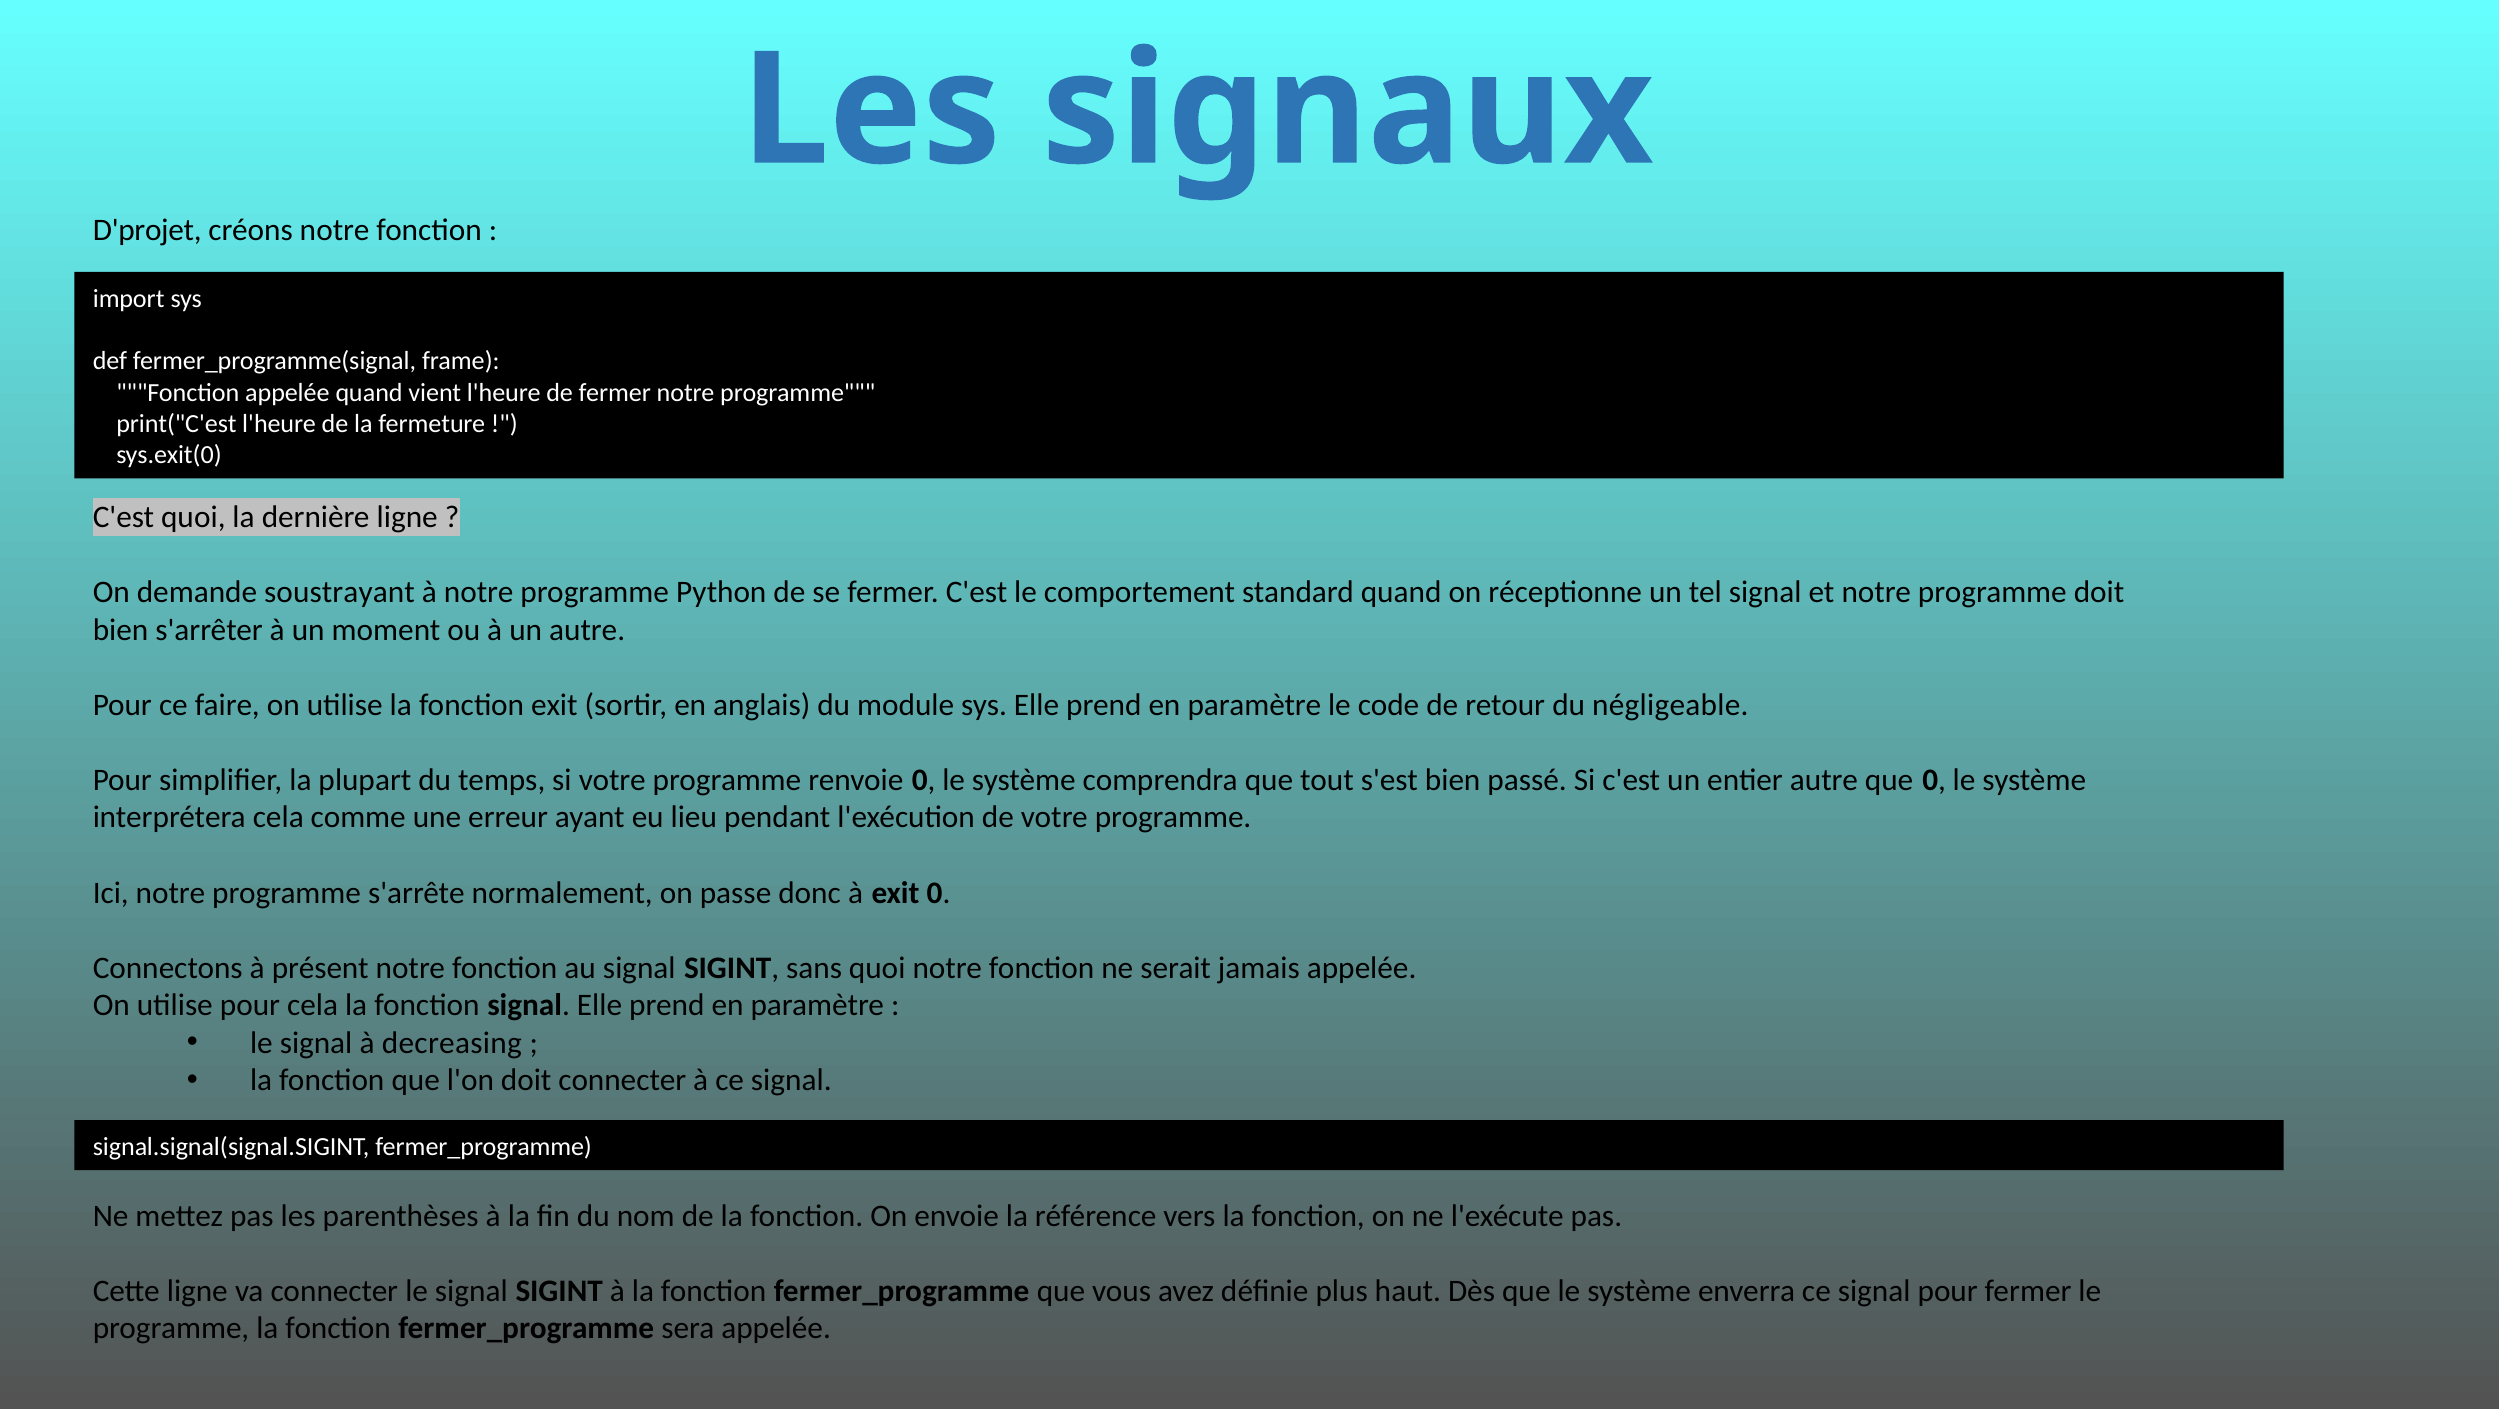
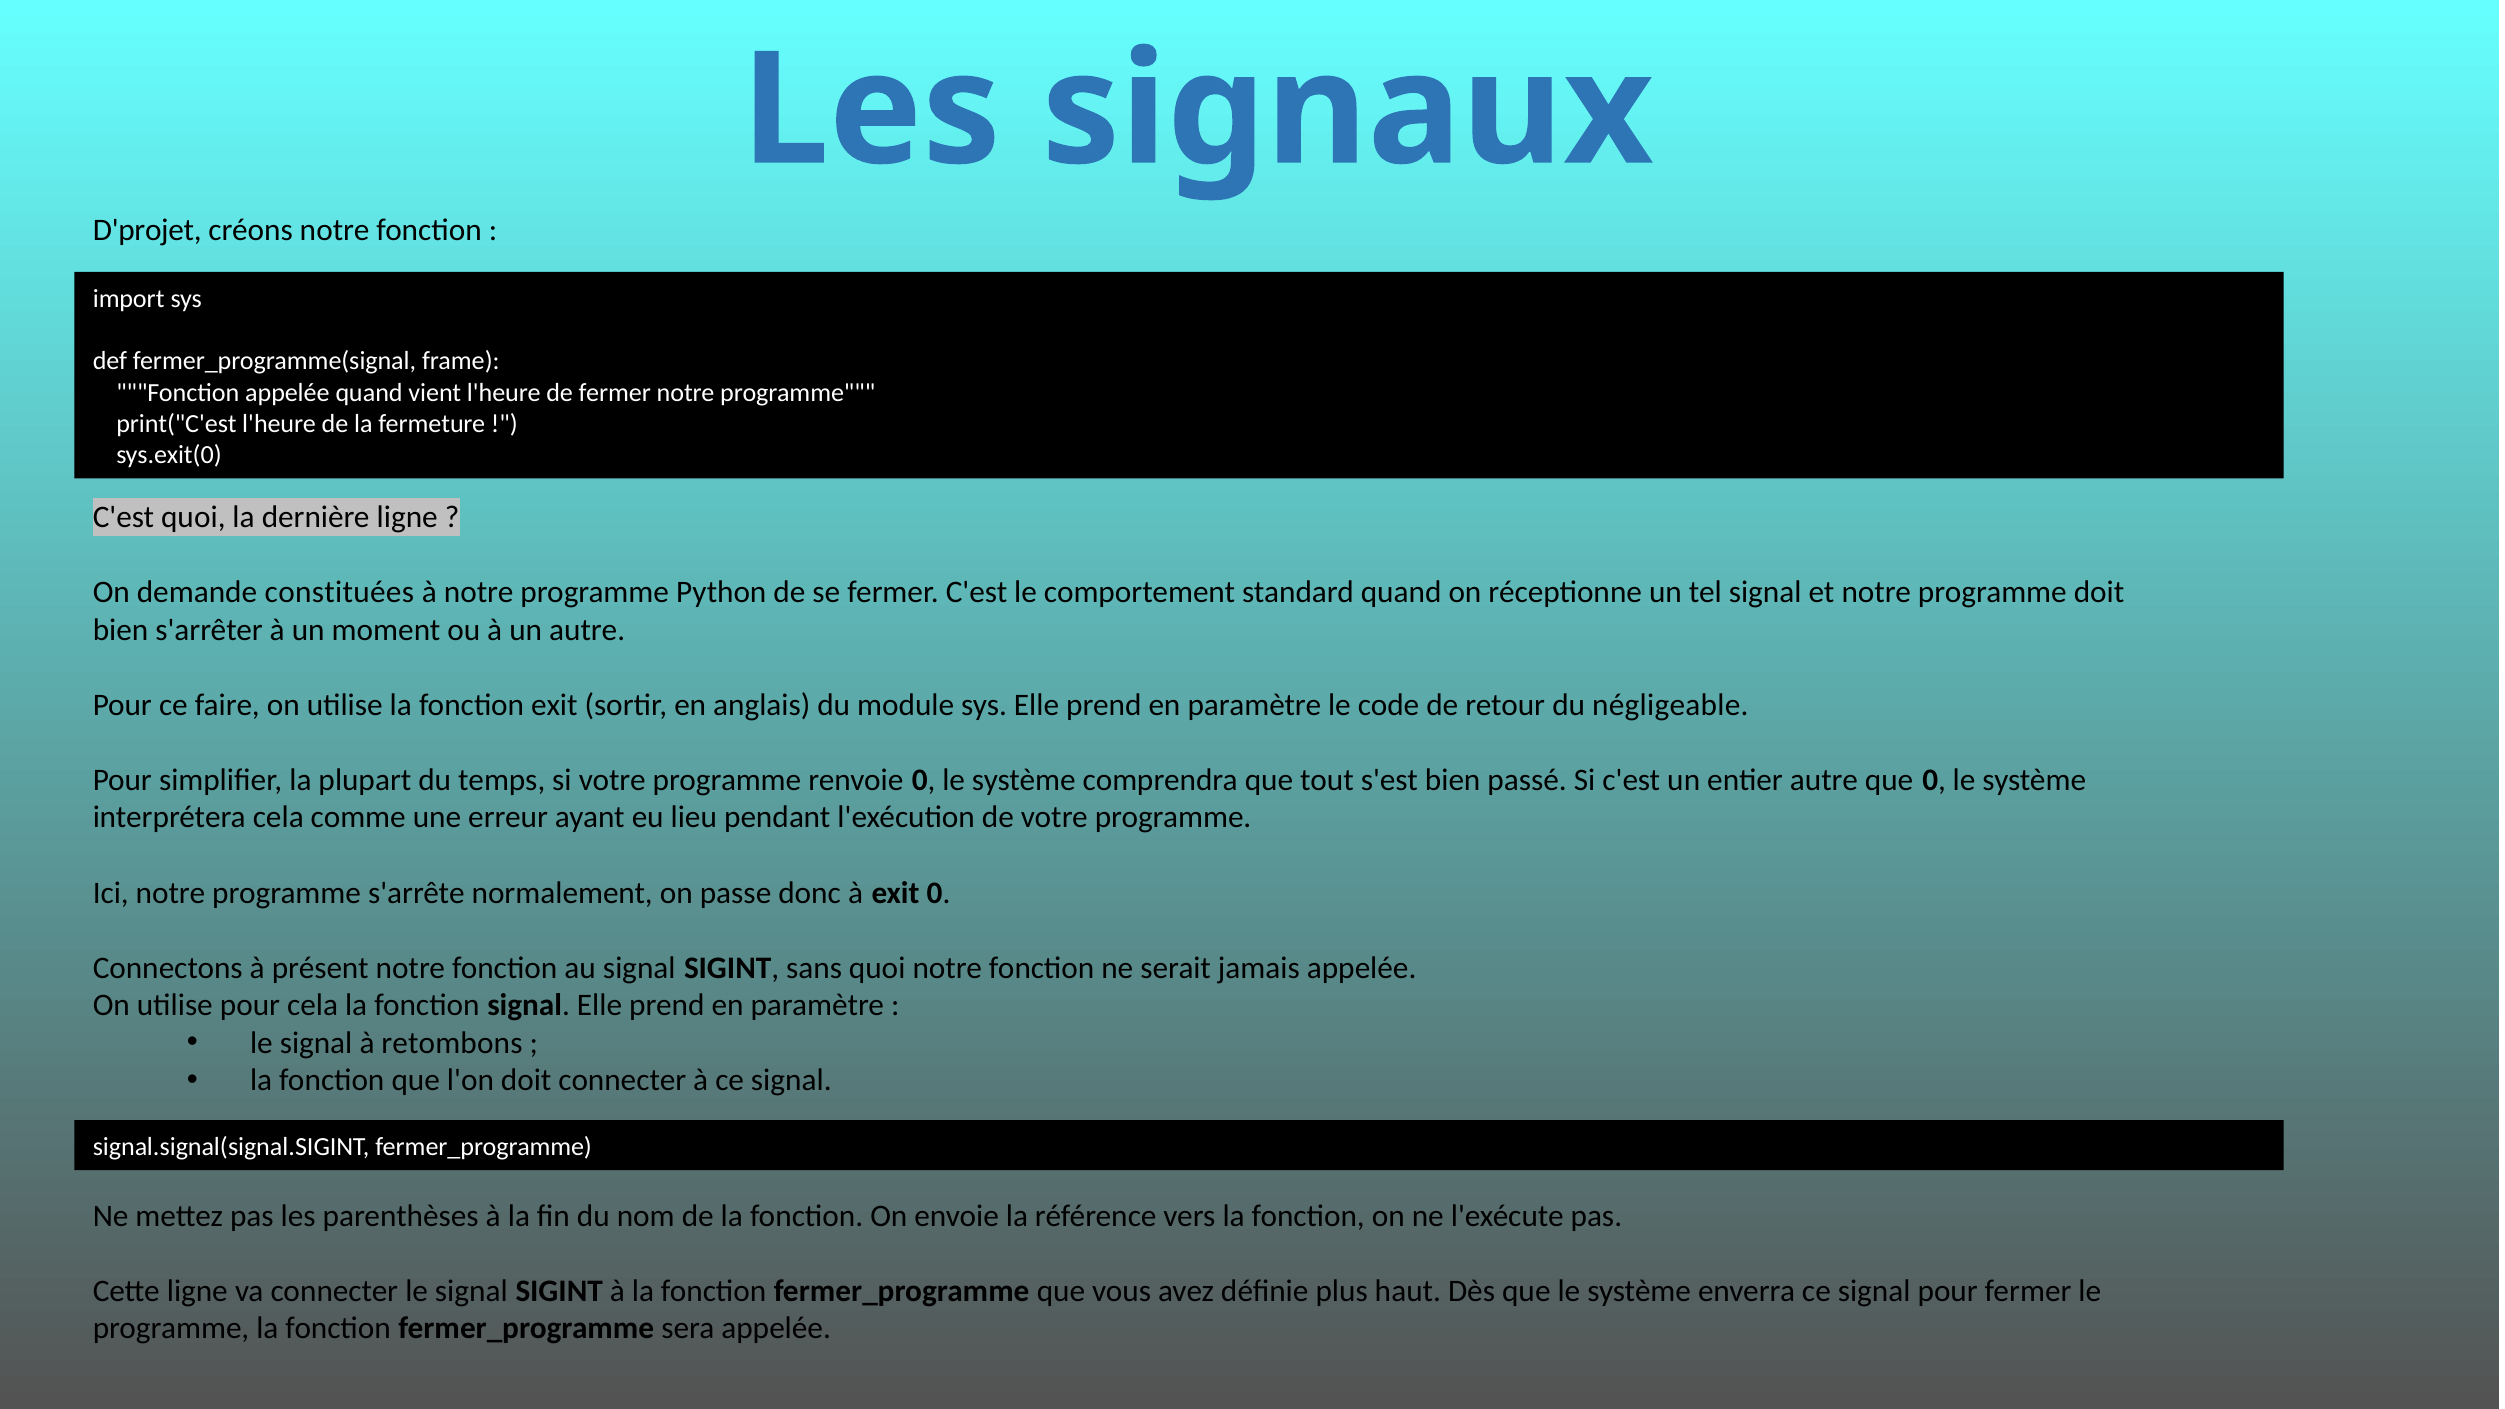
soustrayant: soustrayant -> constituées
decreasing: decreasing -> retombons
